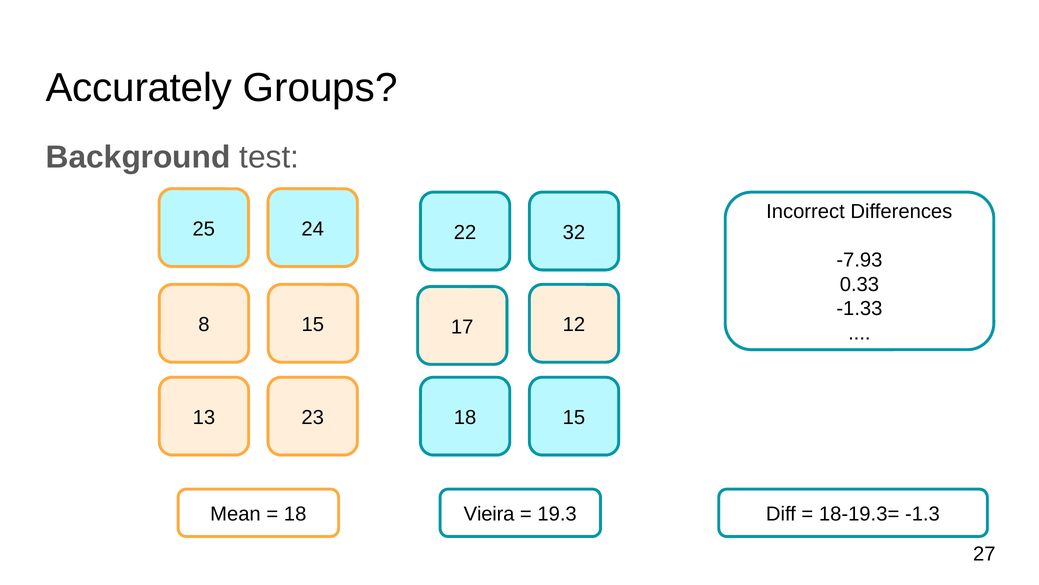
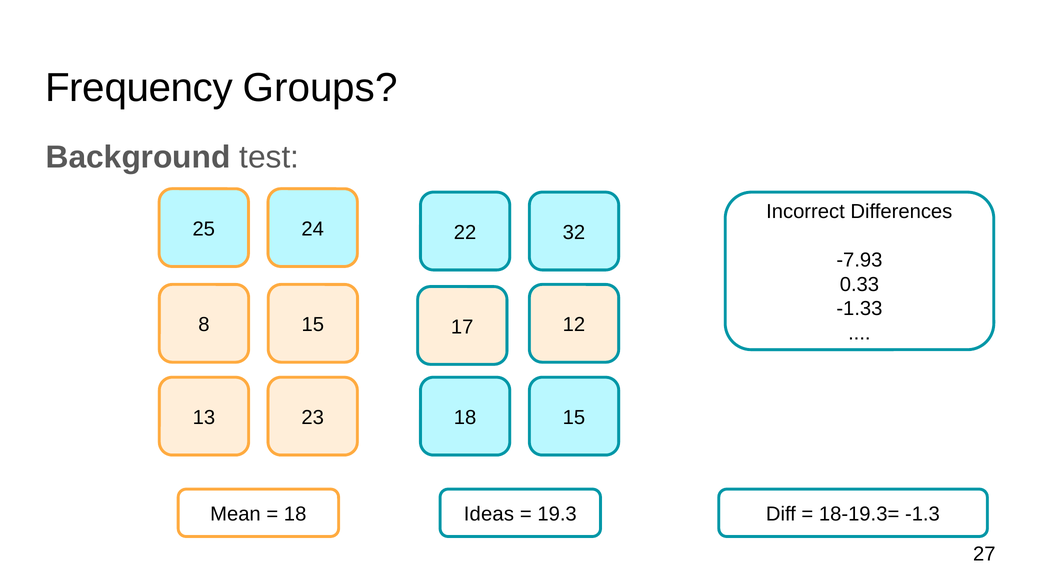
Accurately: Accurately -> Frequency
Vieira: Vieira -> Ideas
